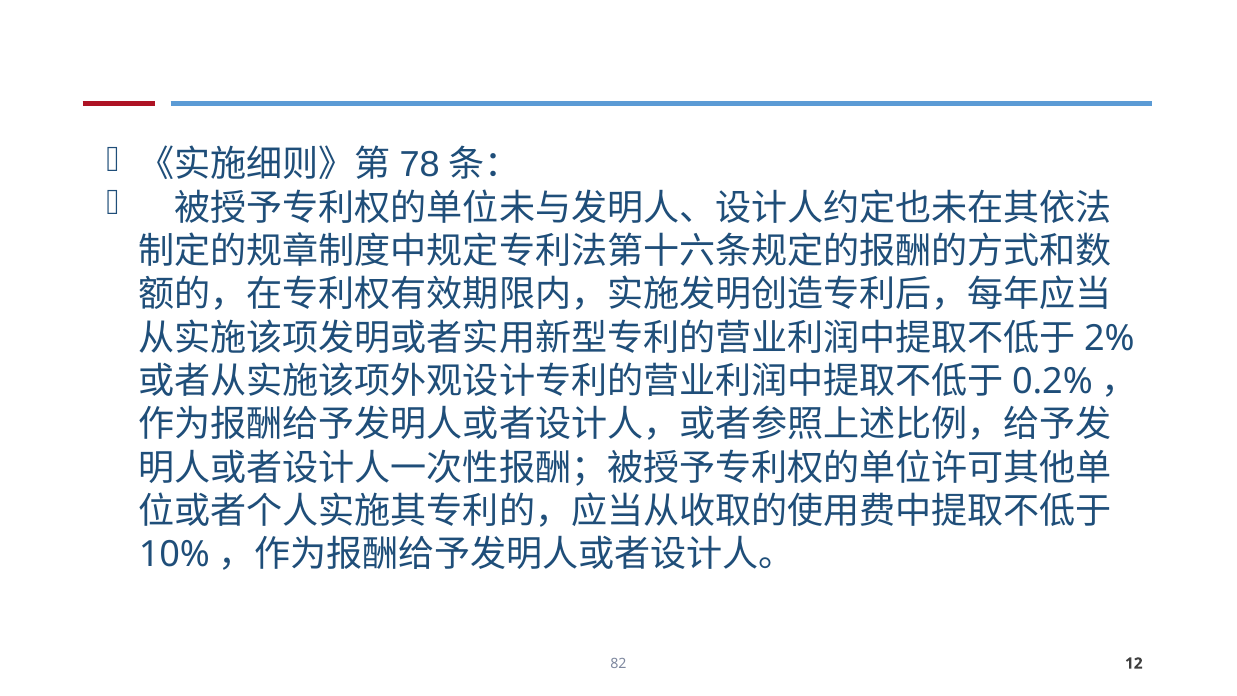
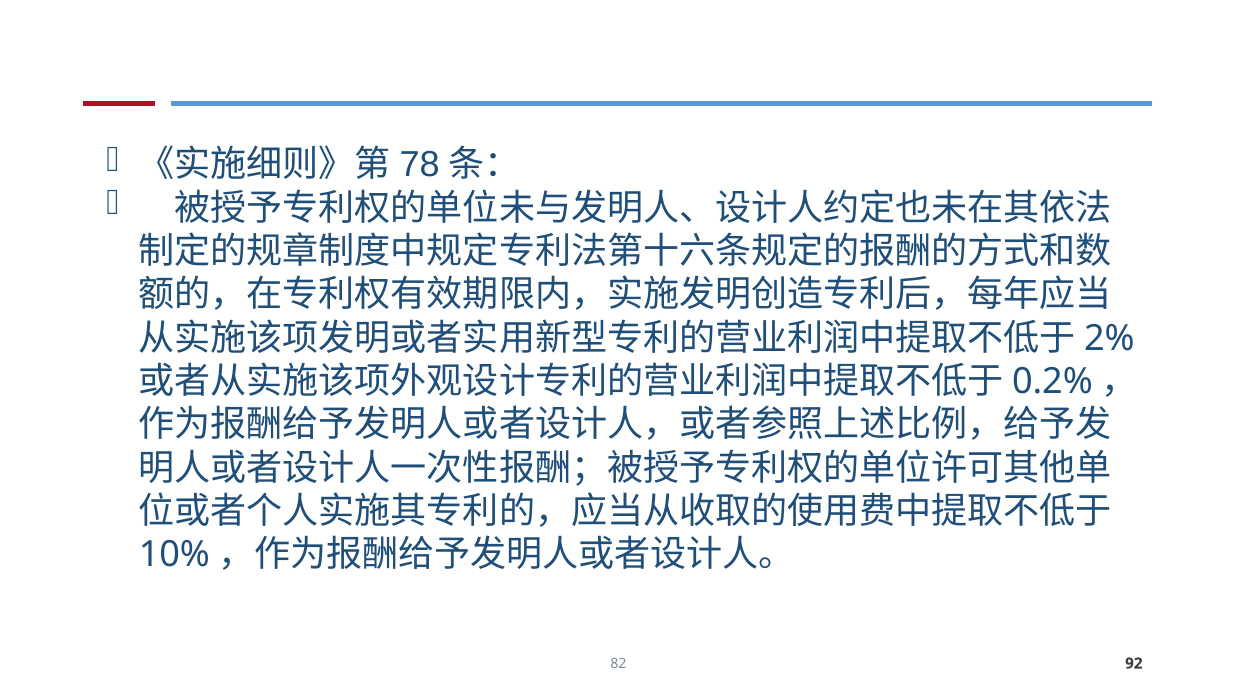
12: 12 -> 92
